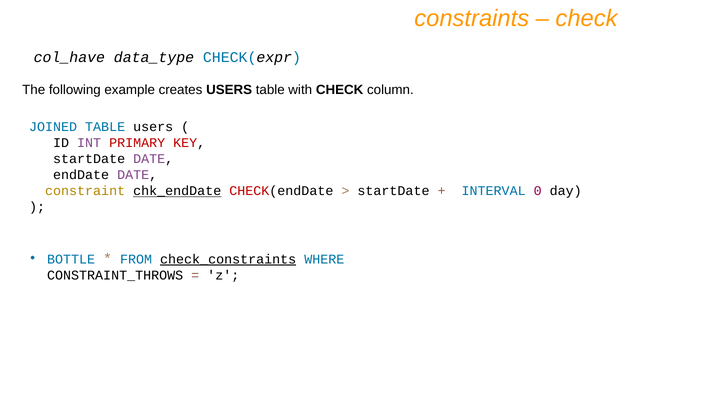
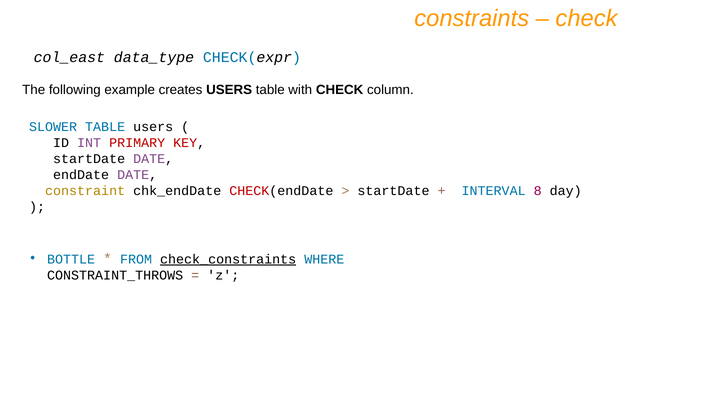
col_have: col_have -> col_east
JOINED: JOINED -> SLOWER
chk_endDate underline: present -> none
0: 0 -> 8
